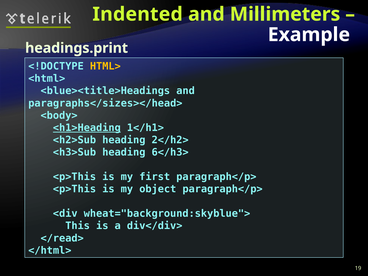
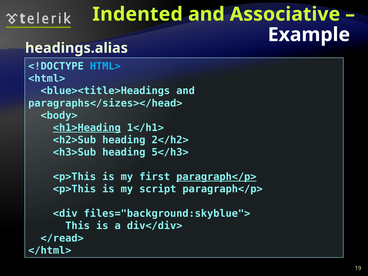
Millimeters: Millimeters -> Associative
headings.print: headings.print -> headings.alias
HTML> colour: yellow -> light blue
6</h3>: 6</h3> -> 5</h3>
paragraph</p> at (216, 177) underline: none -> present
object: object -> script
wheat="background:skyblue">: wheat="background:skyblue"> -> files="background:skyblue">
